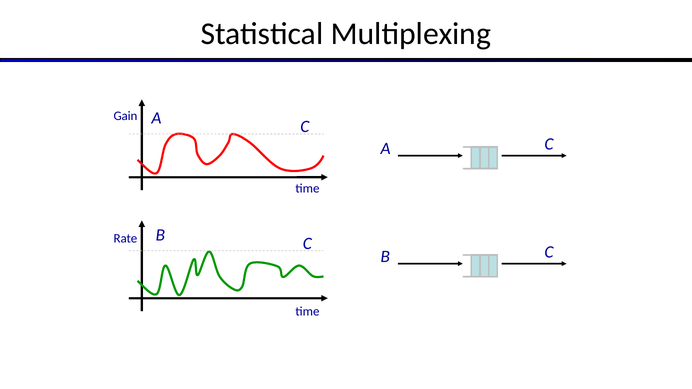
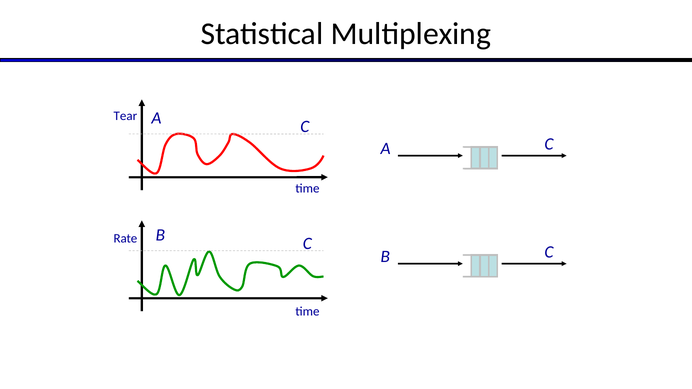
Gain: Gain -> Tear
